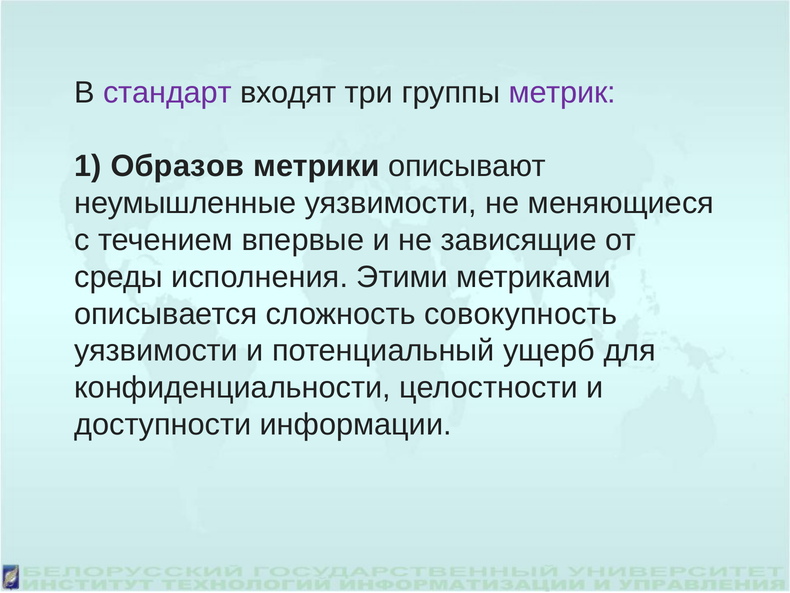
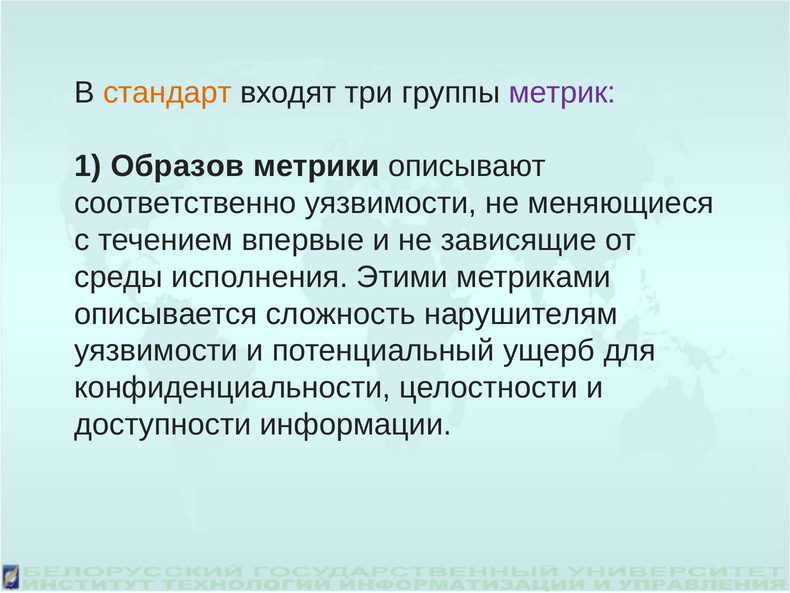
стандарт colour: purple -> orange
неумышленные: неумышленные -> соответственно
совокупность: совокупность -> нарушителям
